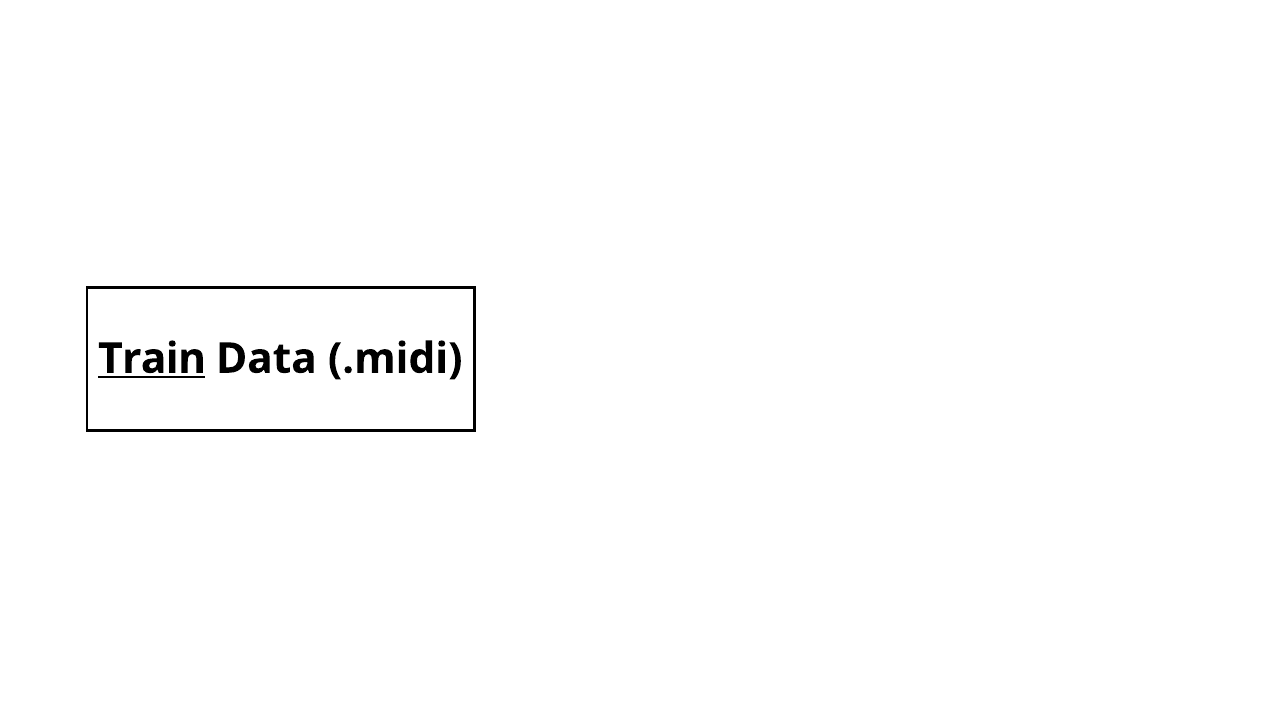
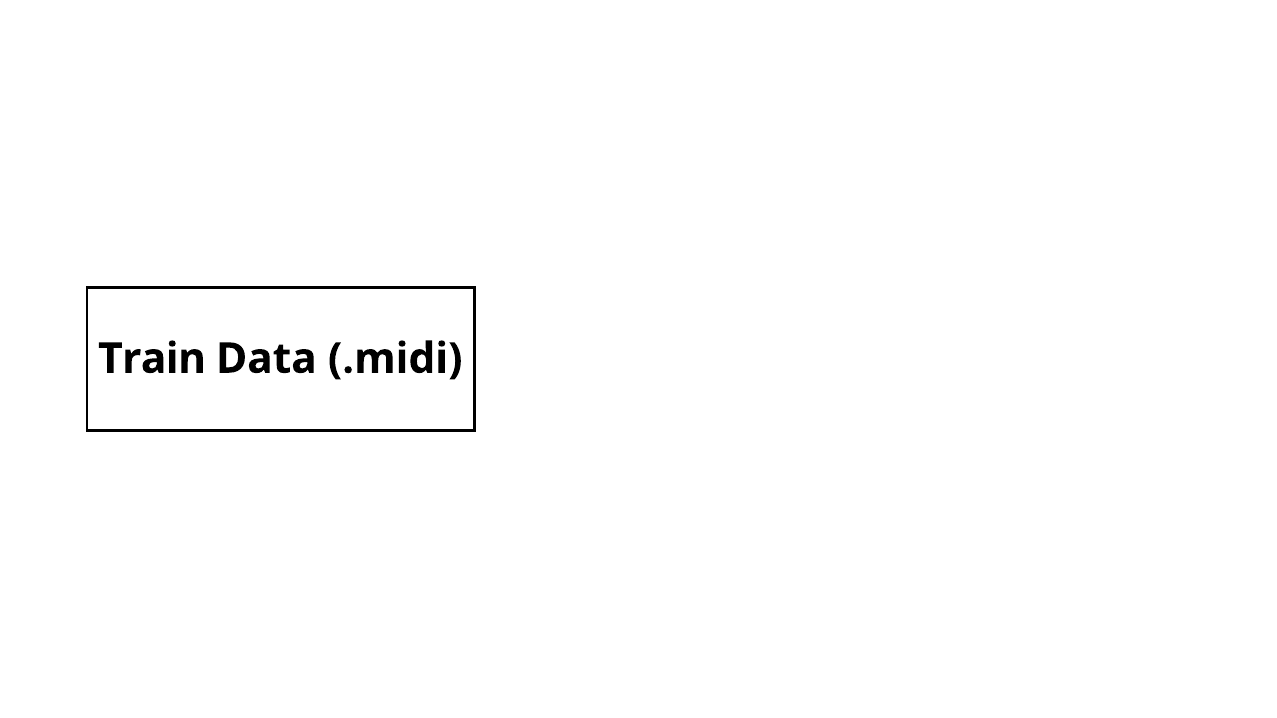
Train underline: present -> none
